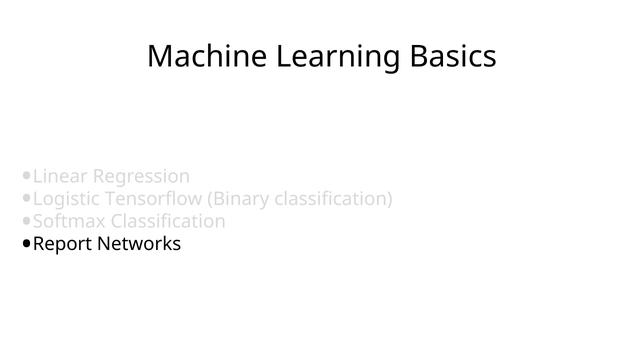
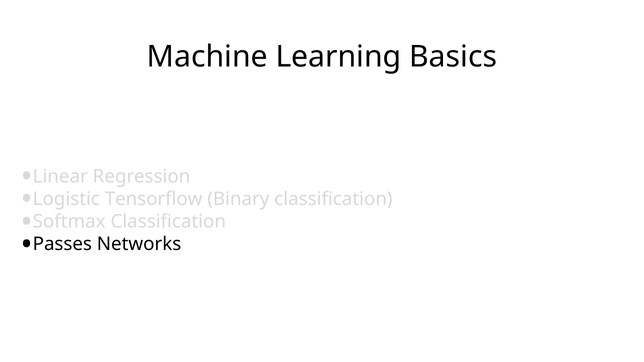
Report: Report -> Passes
